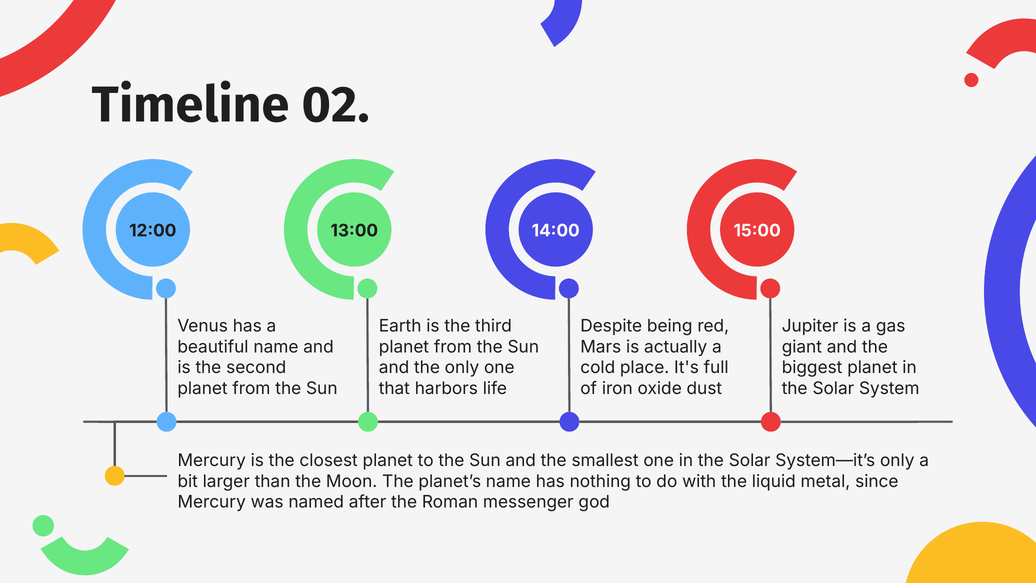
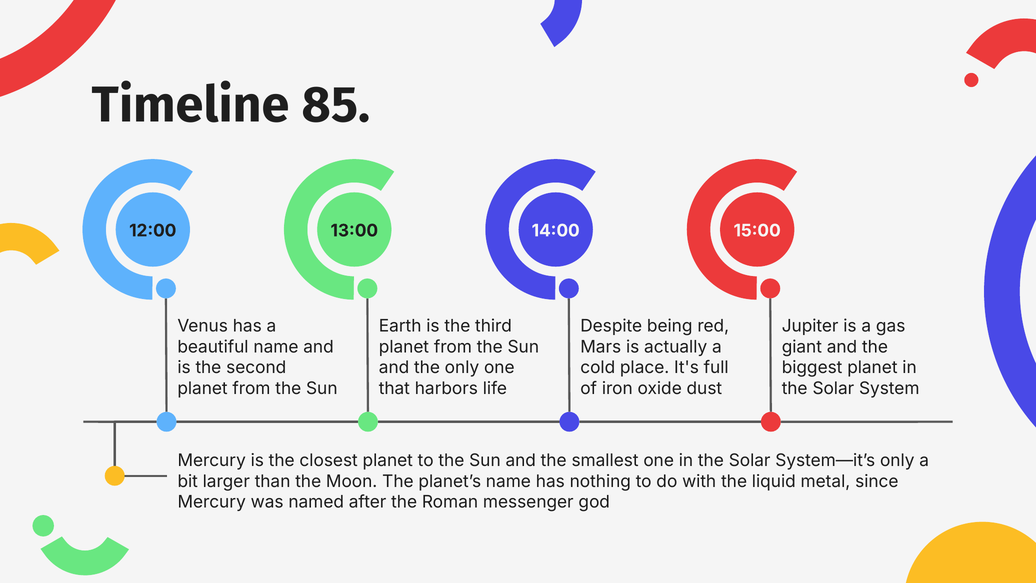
02: 02 -> 85
